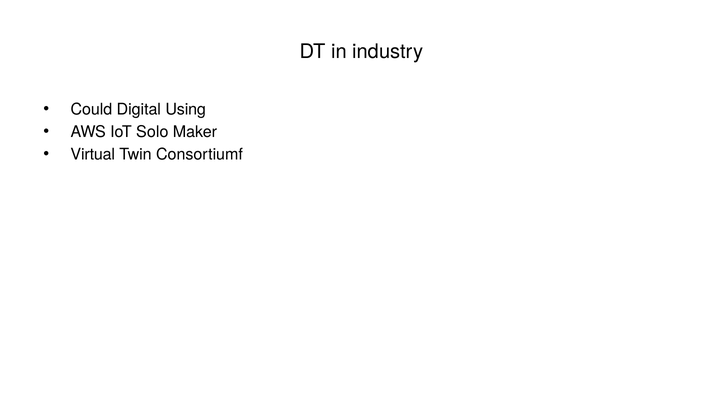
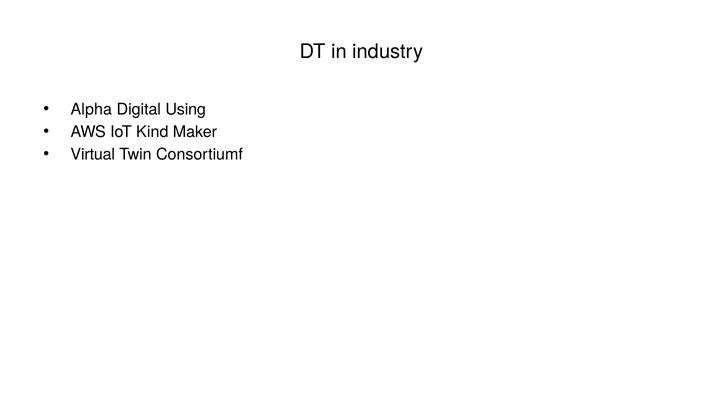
Could: Could -> Alpha
Solo: Solo -> Kind
